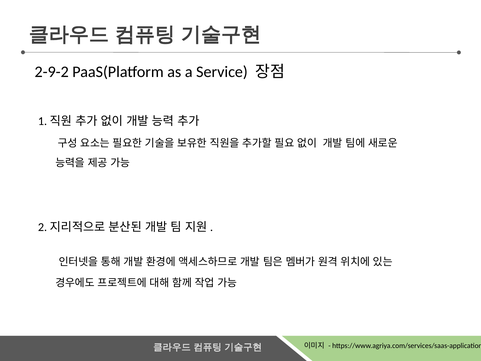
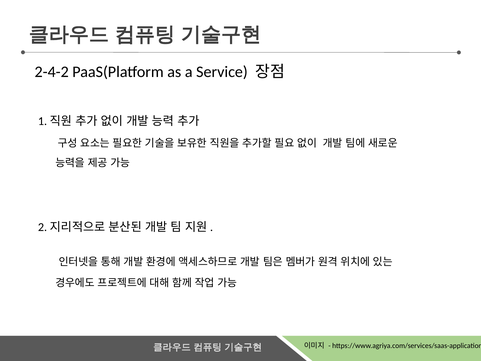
2-9-2: 2-9-2 -> 2-4-2
